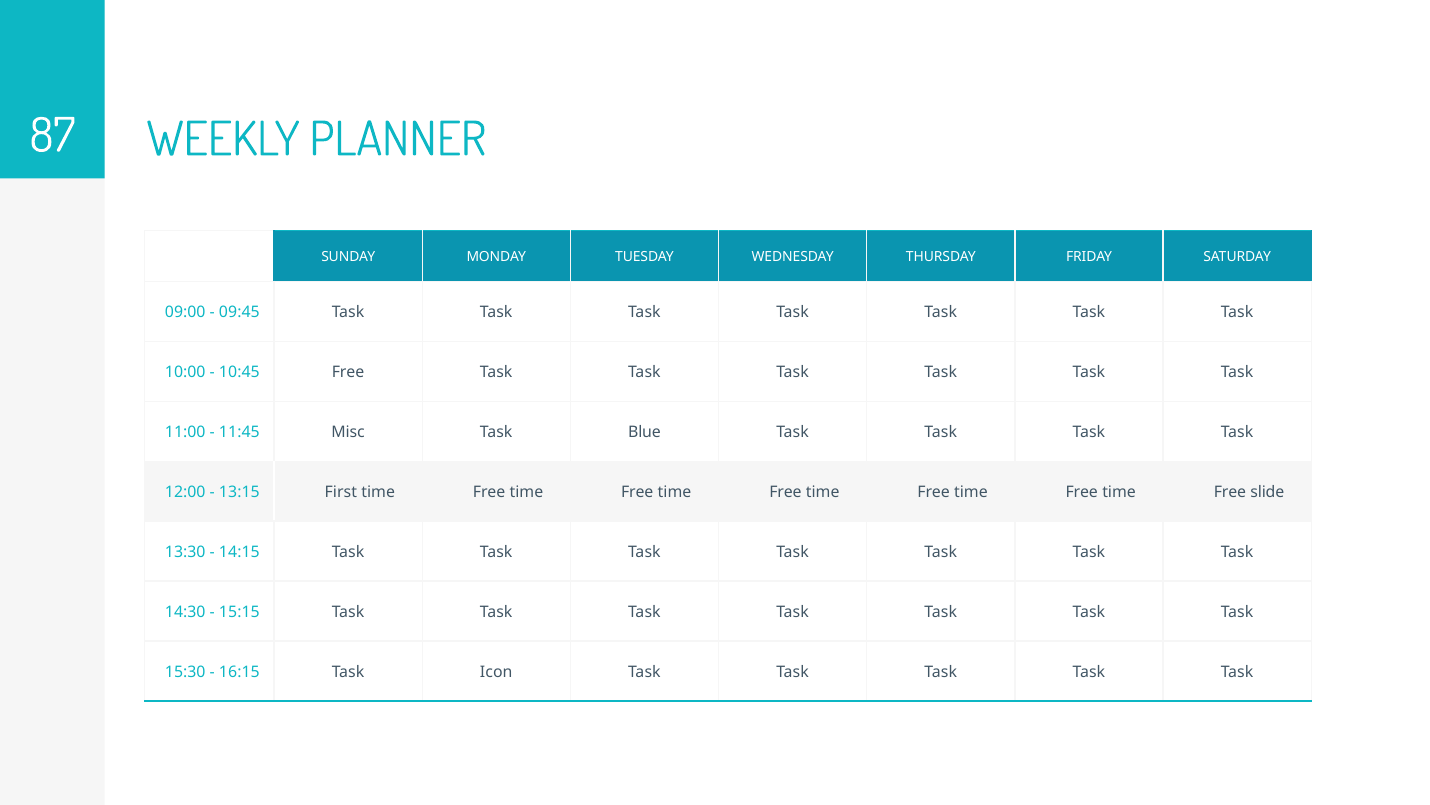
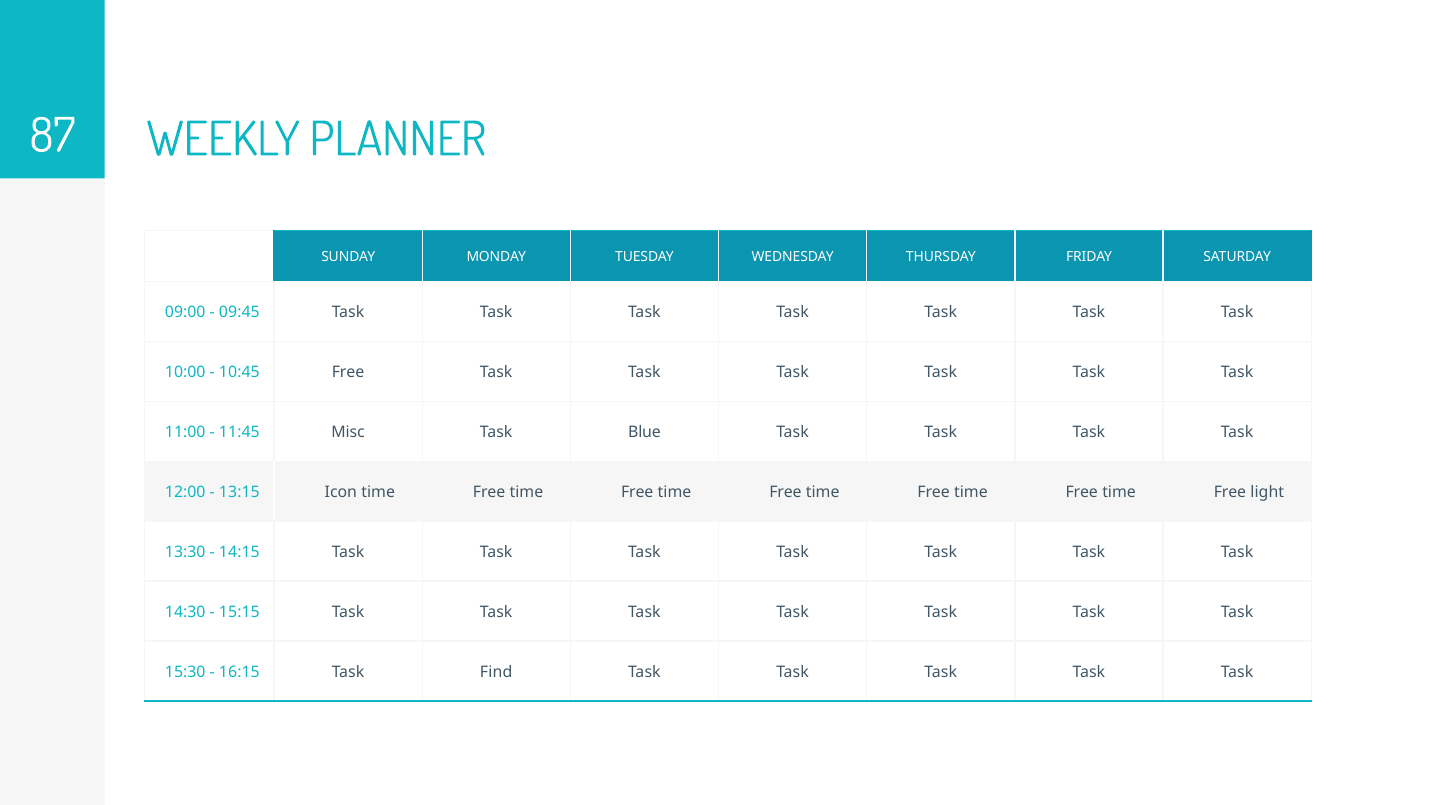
First: First -> Icon
slide: slide -> light
Icon: Icon -> Find
